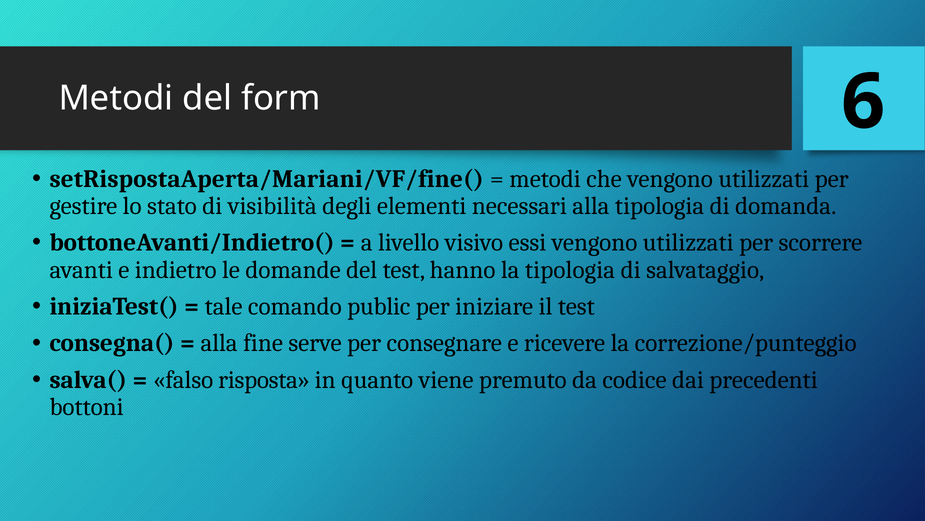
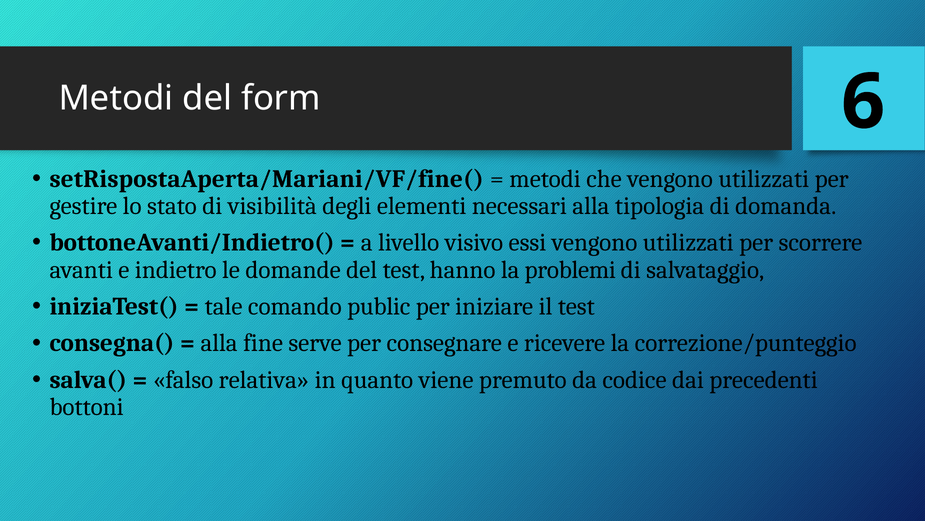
la tipologia: tipologia -> problemi
risposta: risposta -> relativa
